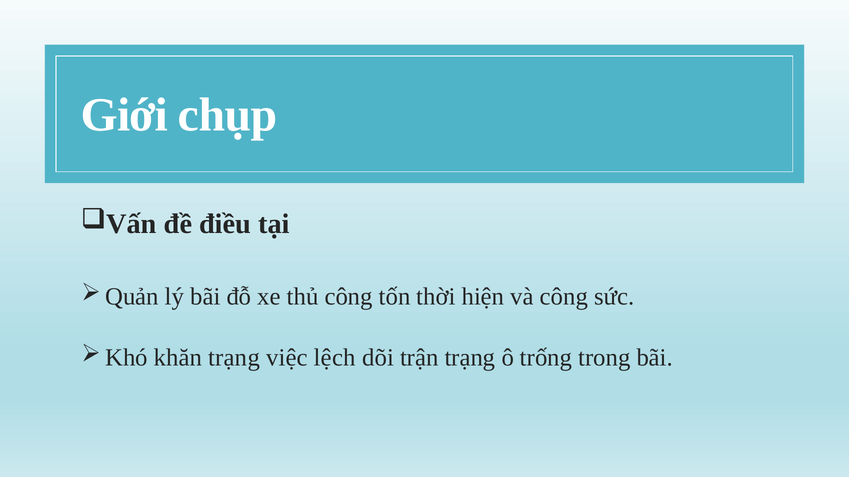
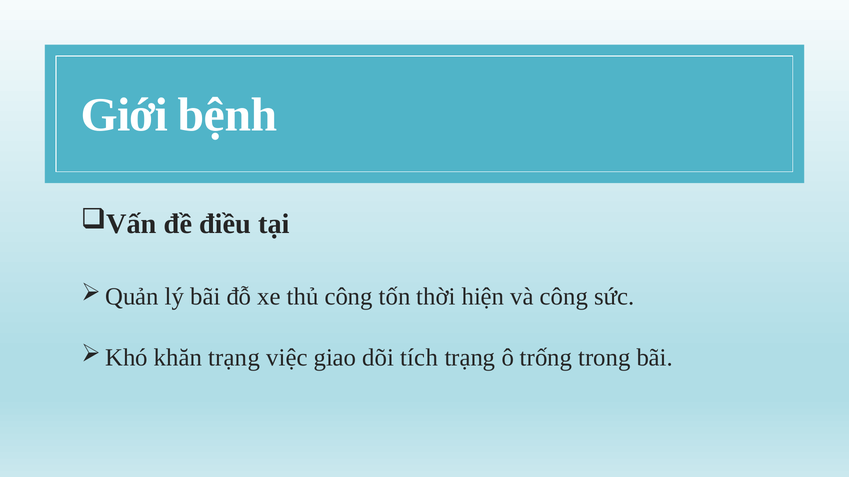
chụp: chụp -> bệnh
lệch: lệch -> giao
trận: trận -> tích
